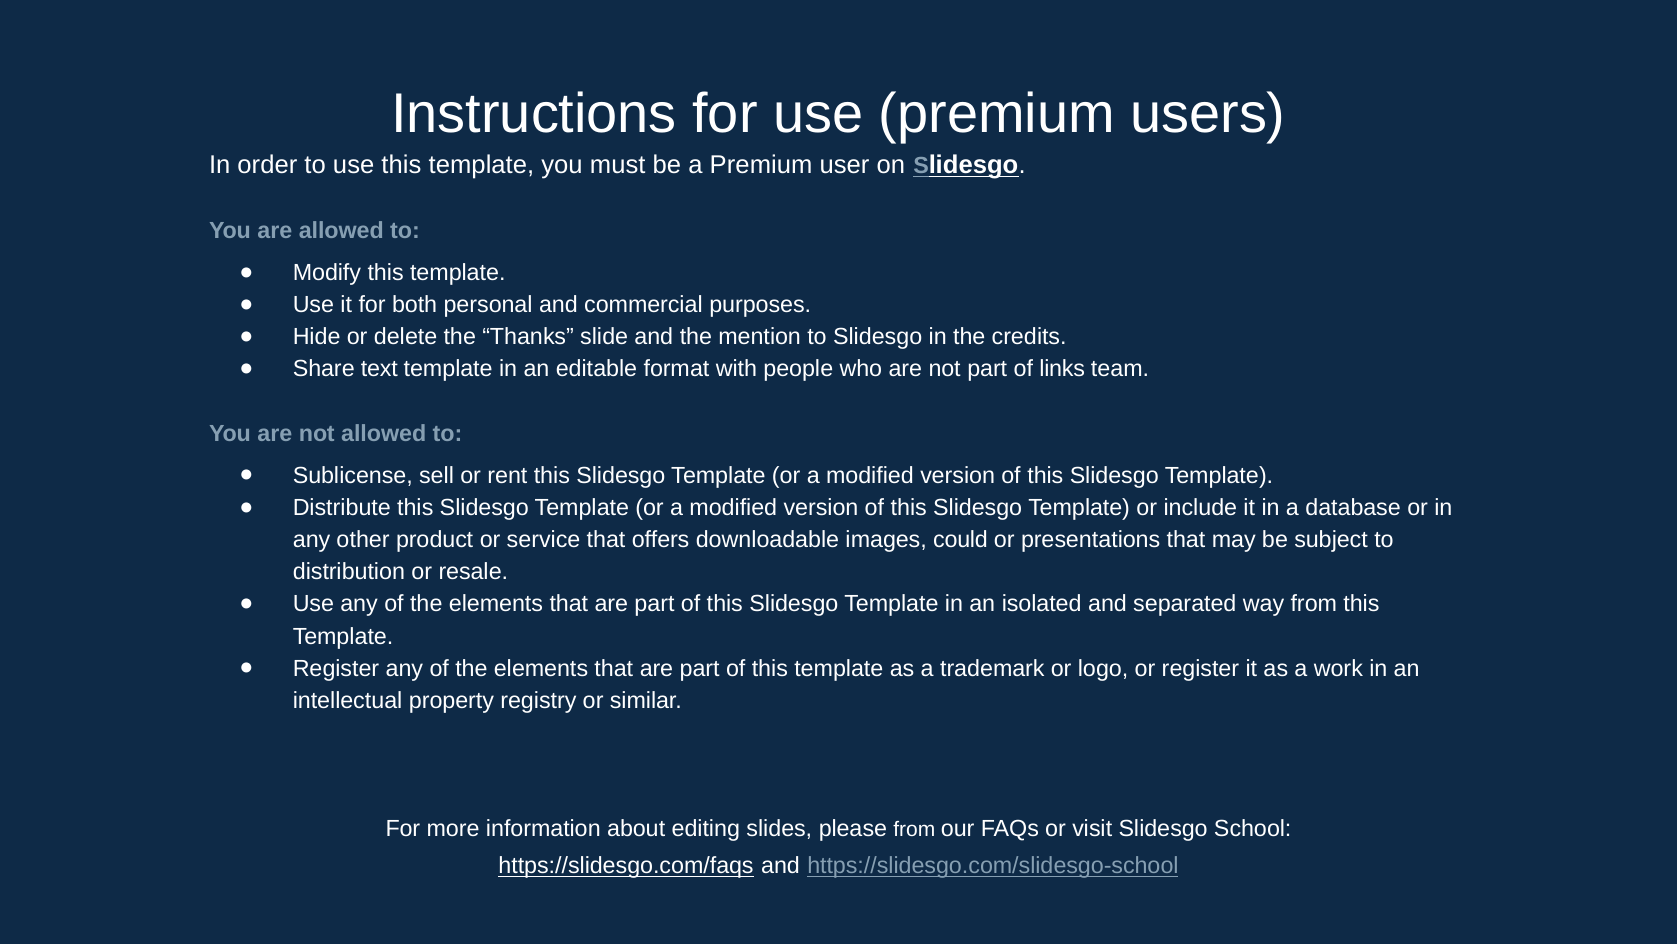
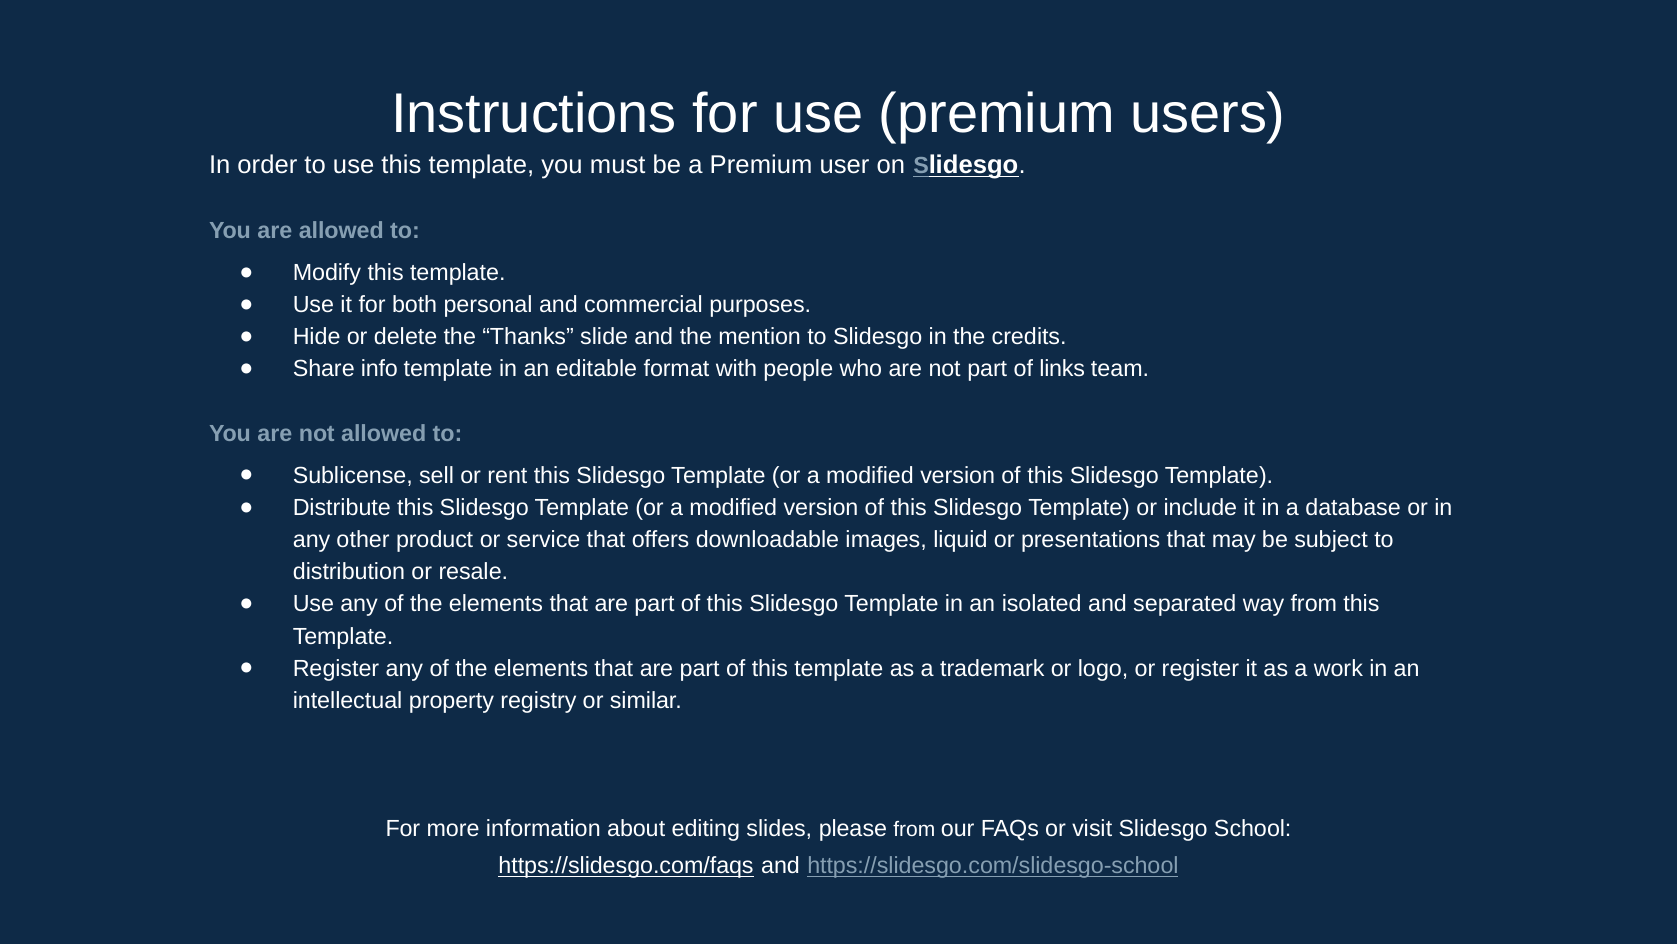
text: text -> info
could: could -> liquid
